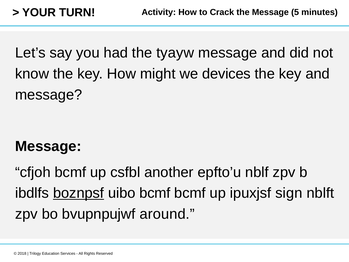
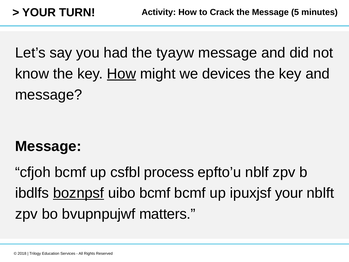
How at (121, 74) underline: none -> present
another: another -> process
ipuxjsf sign: sign -> your
around: around -> matters
